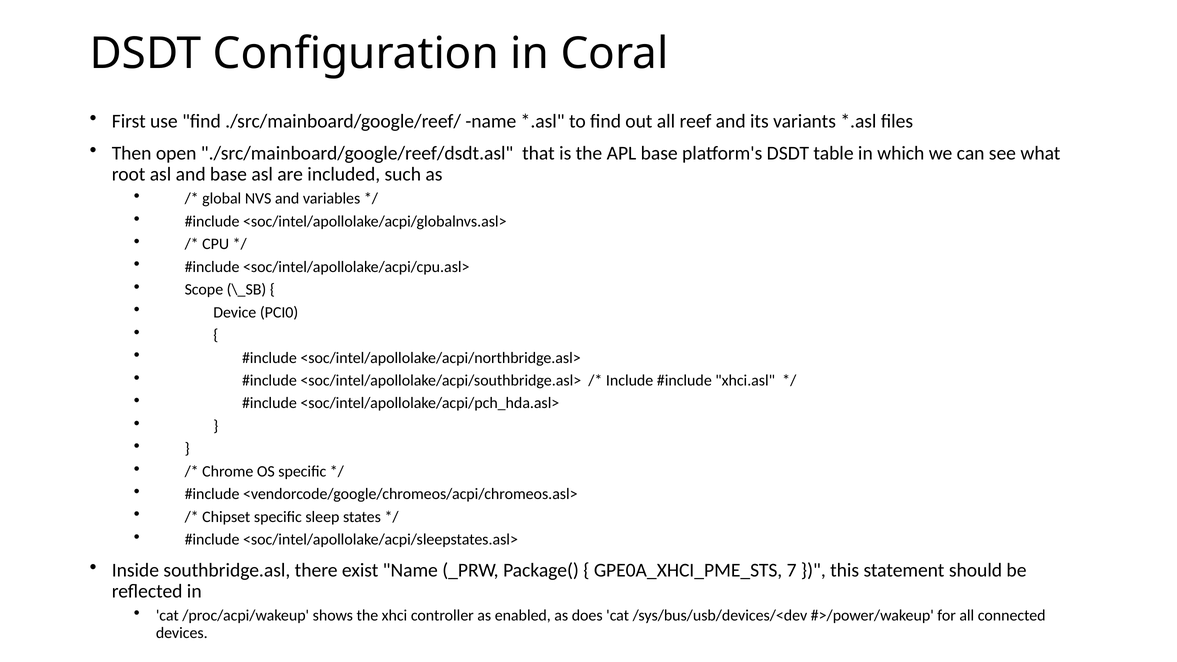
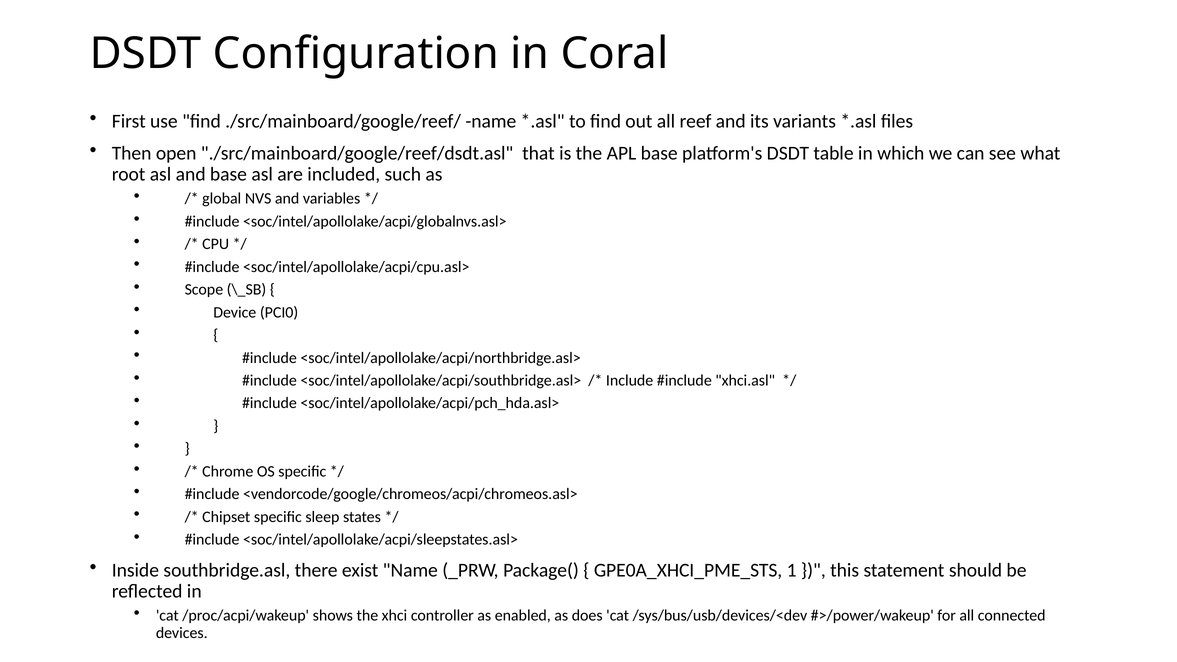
7: 7 -> 1
